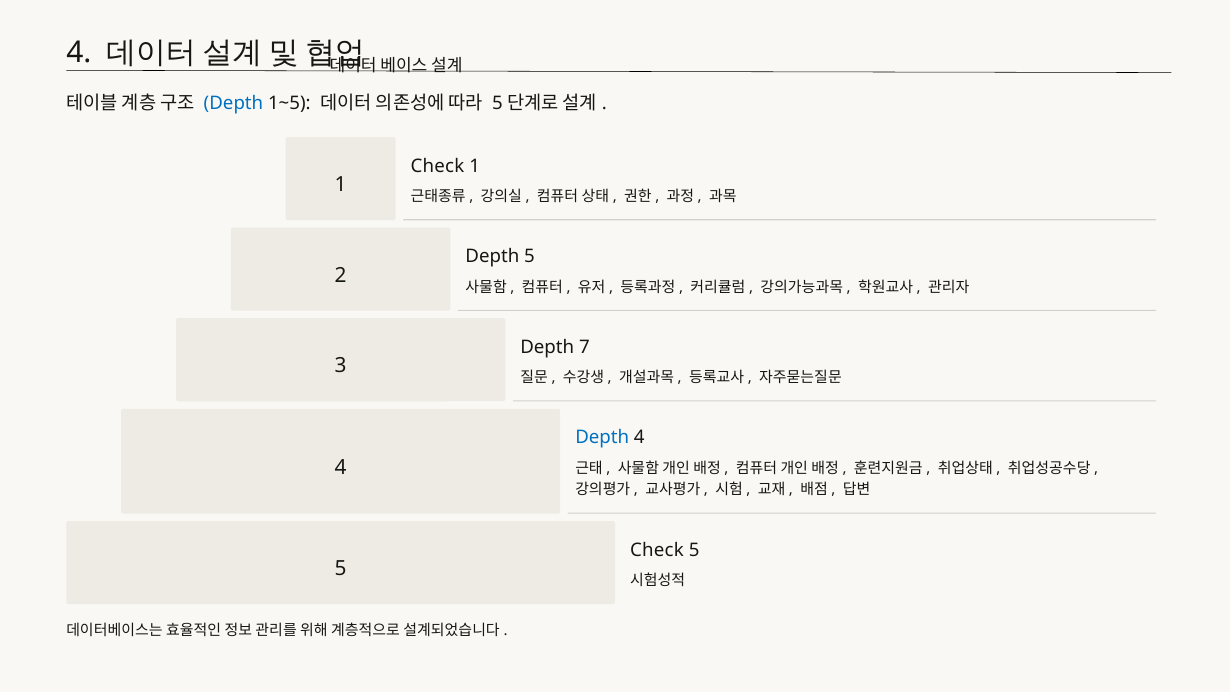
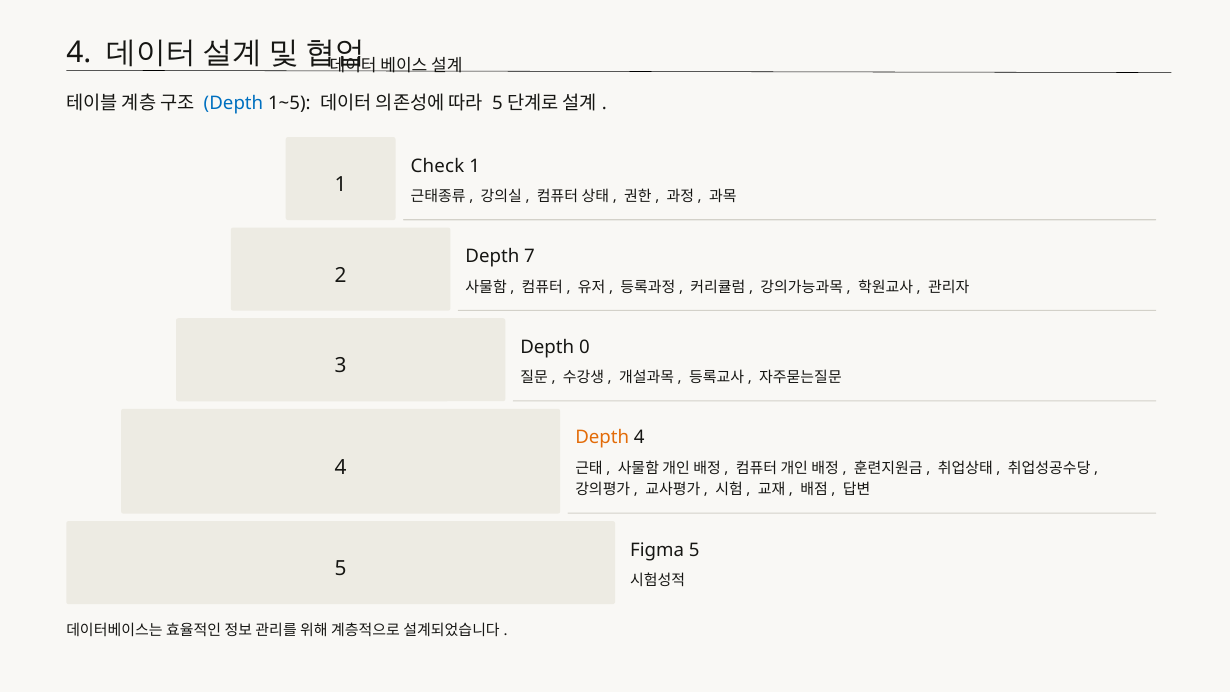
Depth 5: 5 -> 7
7: 7 -> 0
Depth at (602, 437) colour: blue -> orange
Check at (657, 550): Check -> Figma
